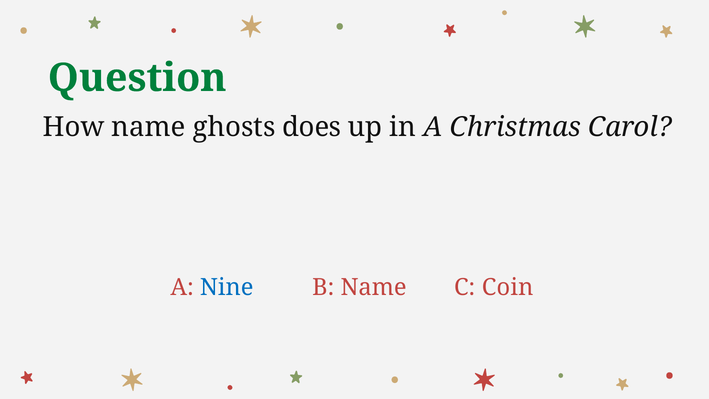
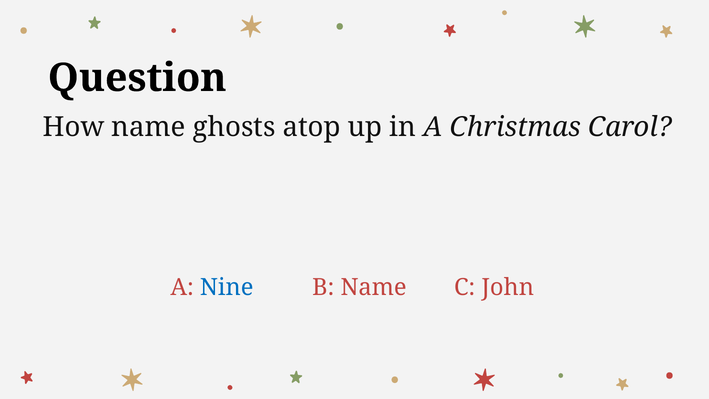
Question colour: green -> black
does: does -> atop
Coin: Coin -> John
